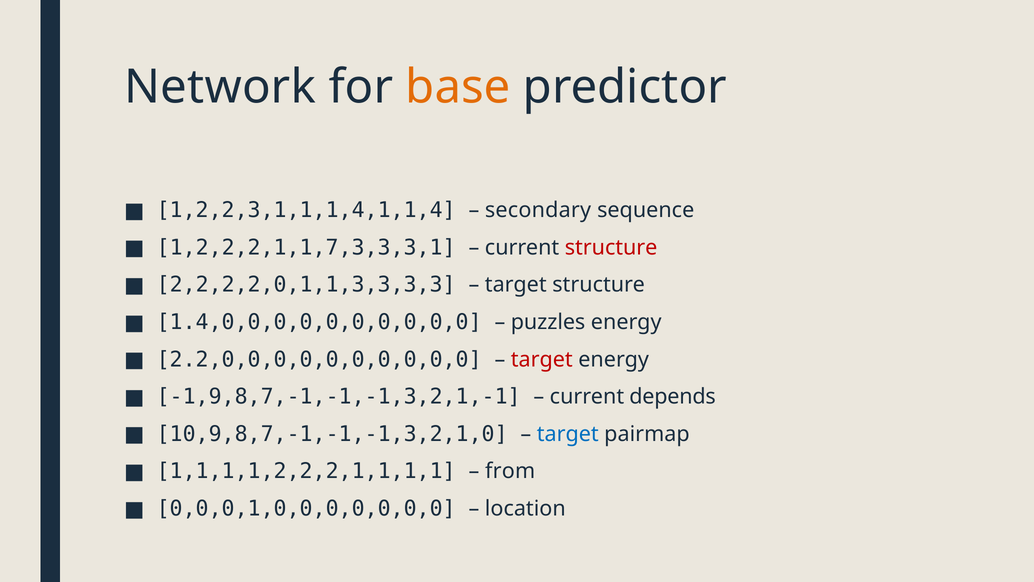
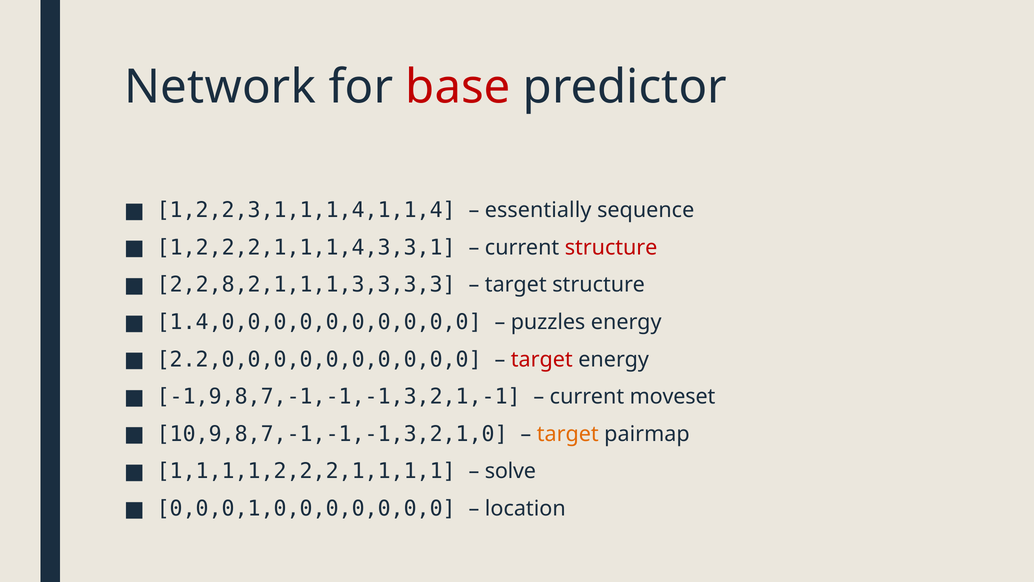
base colour: orange -> red
secondary: secondary -> essentially
1,2,2,2,1,1,7,3,3,3,1: 1,2,2,2,1,1,7,3,3,3,1 -> 1,2,2,2,1,1,1,4,3,3,1
2,2,2,2,0,1,1,3,3,3,3: 2,2,2,2,0,1,1,3,3,3,3 -> 2,2,8,2,1,1,1,3,3,3,3
depends: depends -> moveset
target at (568, 434) colour: blue -> orange
from: from -> solve
